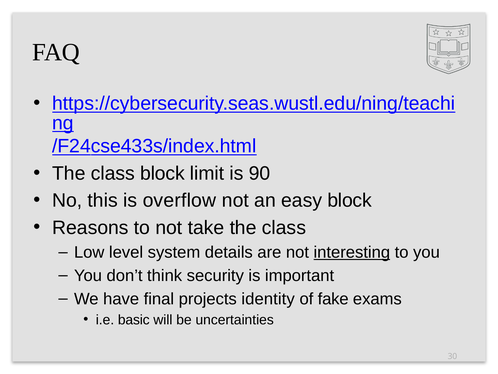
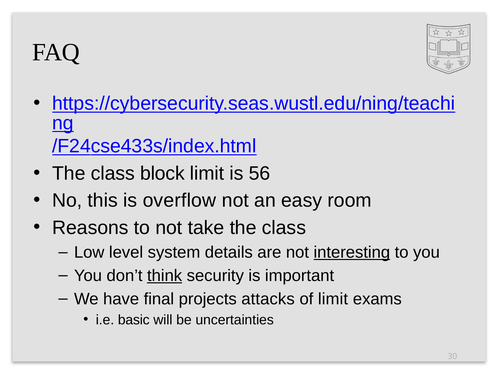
90: 90 -> 56
easy block: block -> room
think underline: none -> present
identity: identity -> attacks
of fake: fake -> limit
